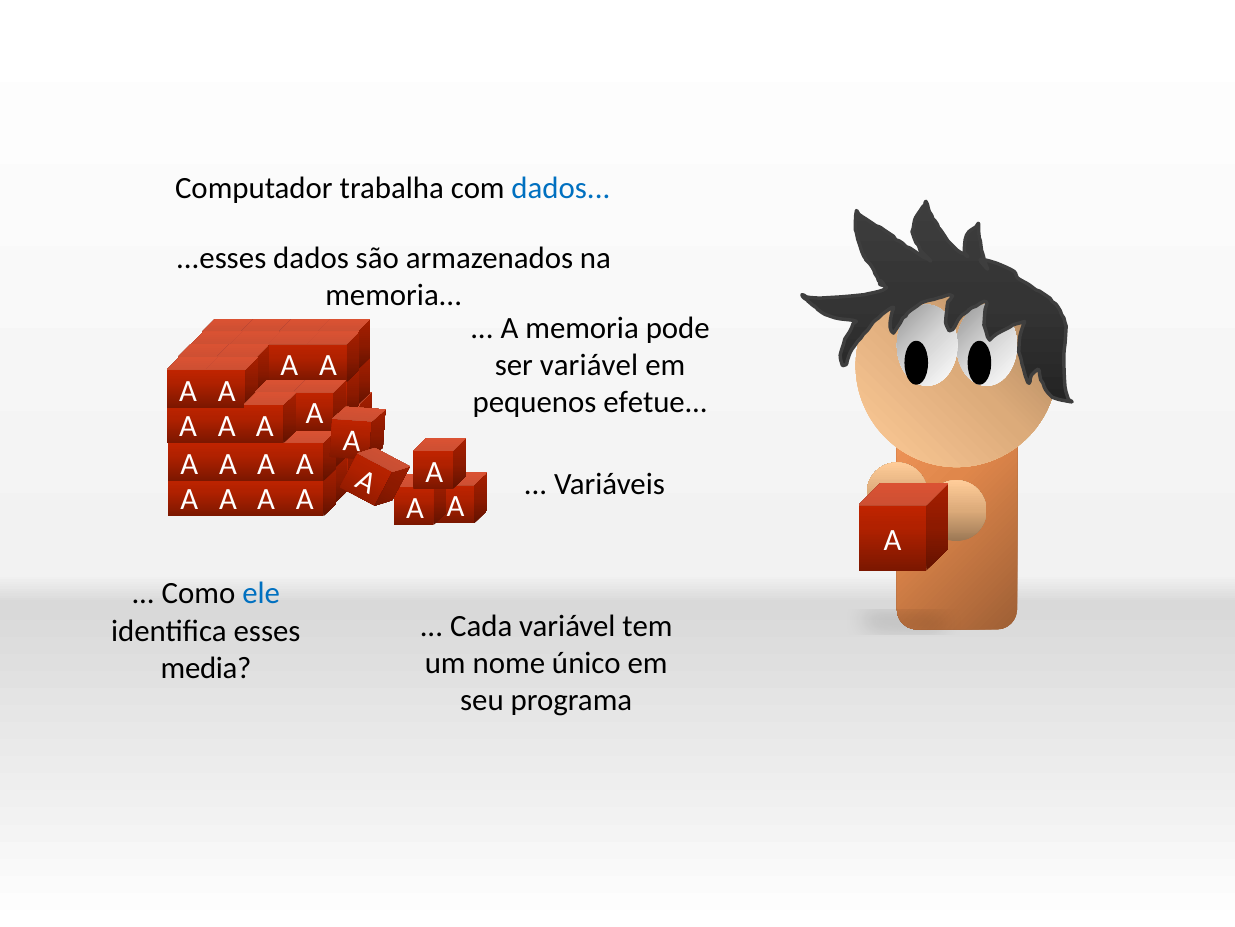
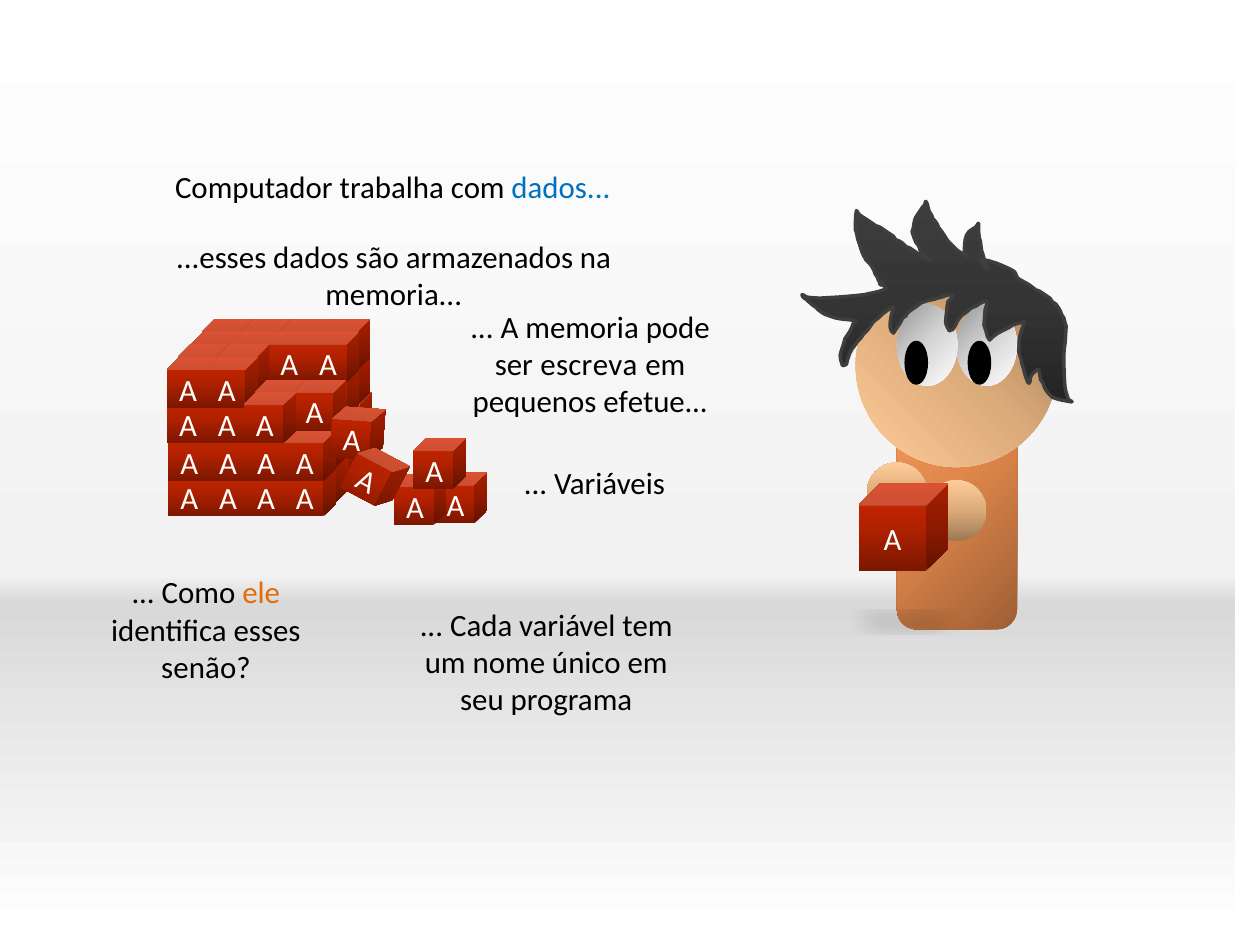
ser variável: variável -> escreva
ele colour: blue -> orange
media: media -> senão
